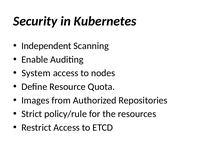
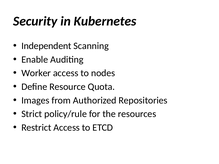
System: System -> Worker
